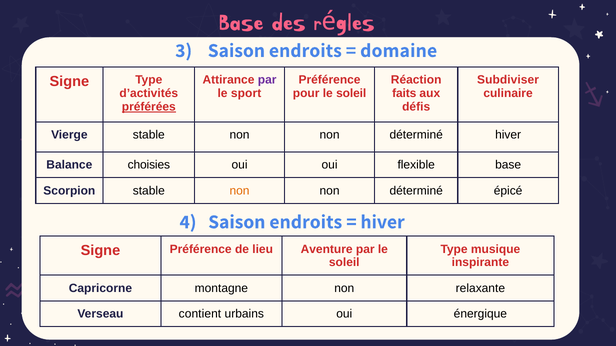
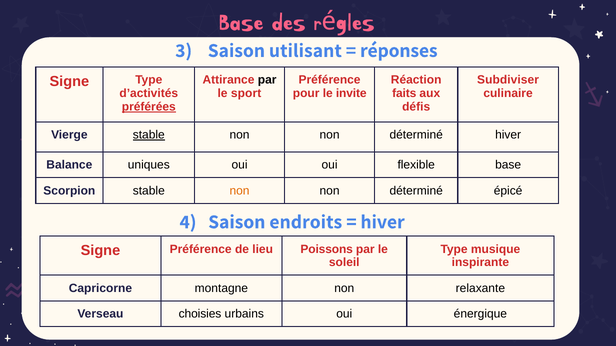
3 Saison endroits: endroits -> utilisant
domaine: domaine -> réponses
par at (267, 80) colour: purple -> black
pour le soleil: soleil -> invite
stable at (149, 135) underline: none -> present
choisies: choisies -> uniques
Aventure: Aventure -> Poissons
contient: contient -> choisies
